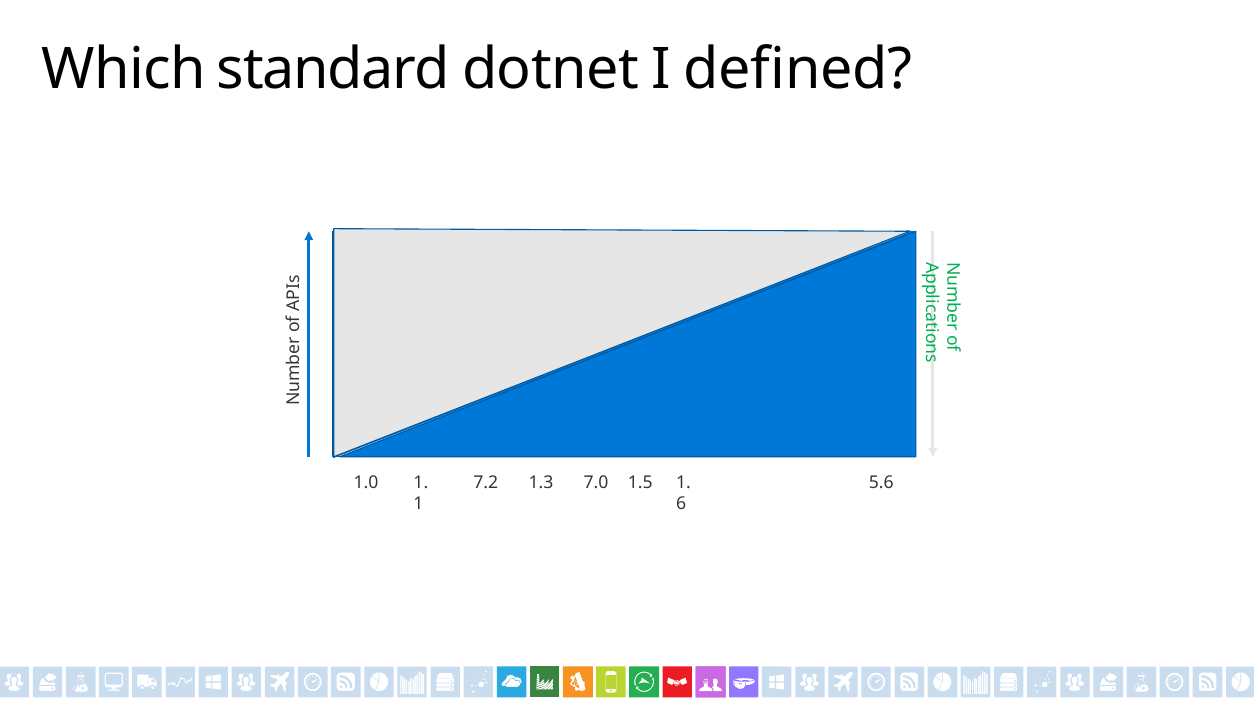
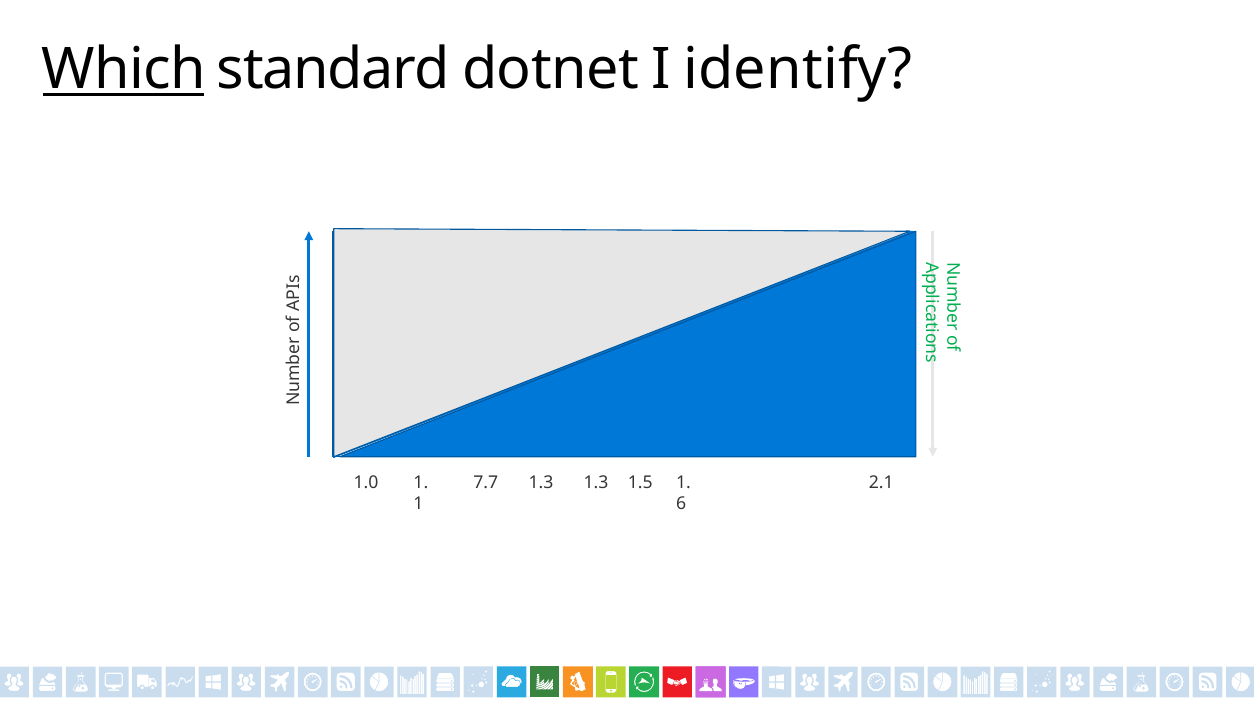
Which underline: none -> present
defined: defined -> identify
7.2: 7.2 -> 7.7
1.3 7.0: 7.0 -> 1.3
5.6: 5.6 -> 2.1
